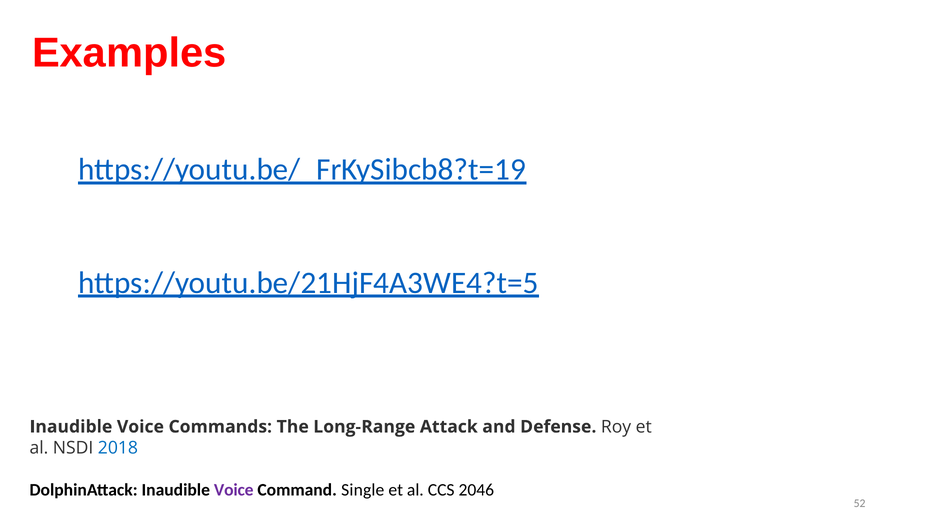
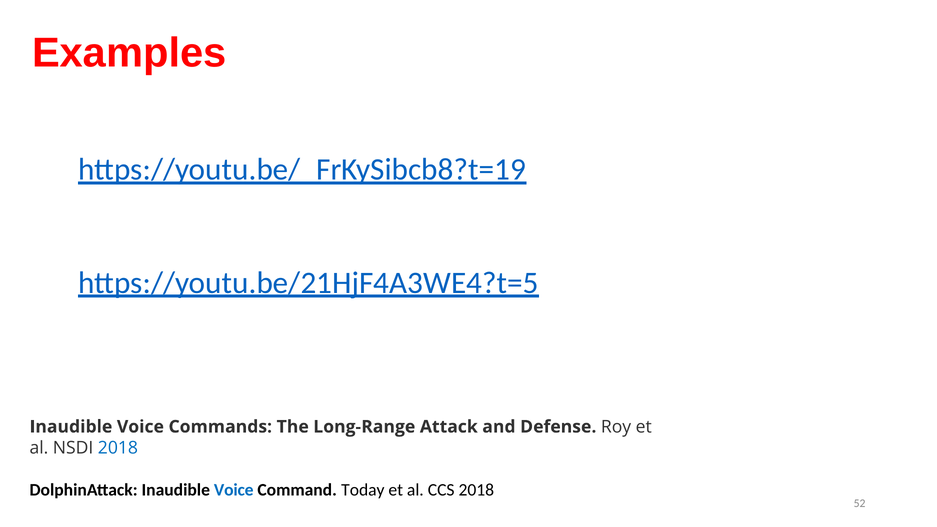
Voice at (234, 490) colour: purple -> blue
Single: Single -> Today
CCS 2046: 2046 -> 2018
